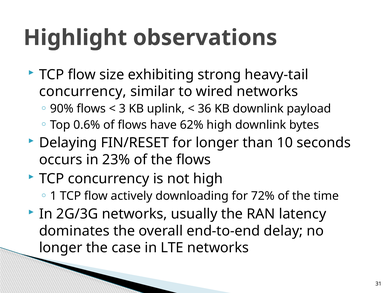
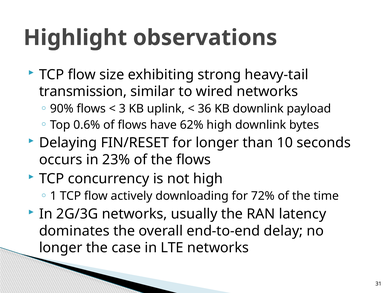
concurrency at (83, 92): concurrency -> transmission
